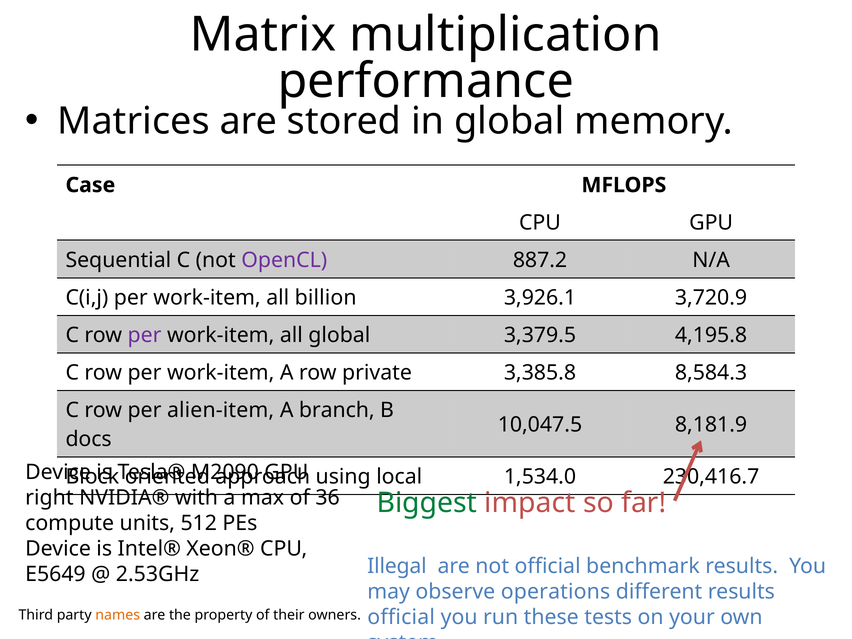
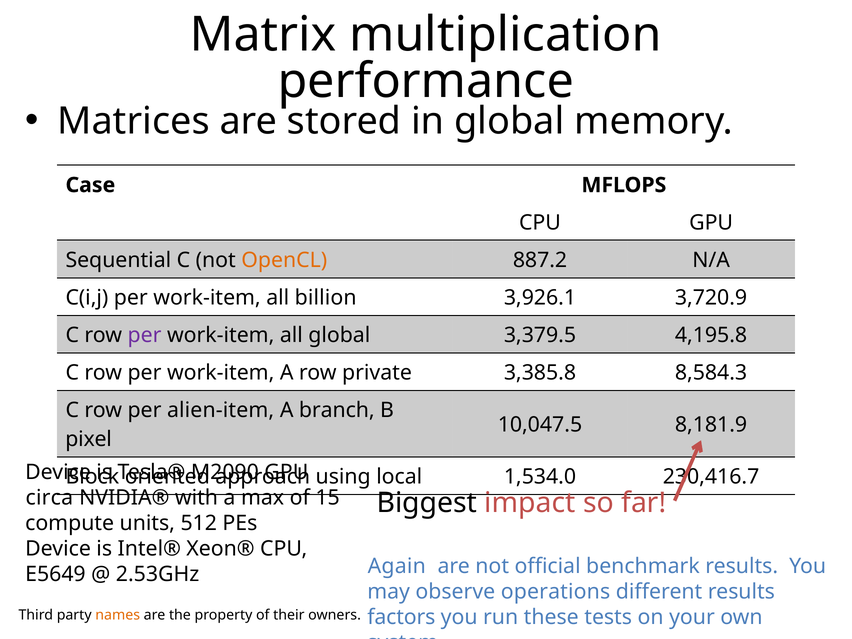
OpenCL colour: purple -> orange
docs: docs -> pixel
right: right -> circa
36: 36 -> 15
Biggest colour: green -> black
Illegal: Illegal -> Again
official at (401, 617): official -> factors
